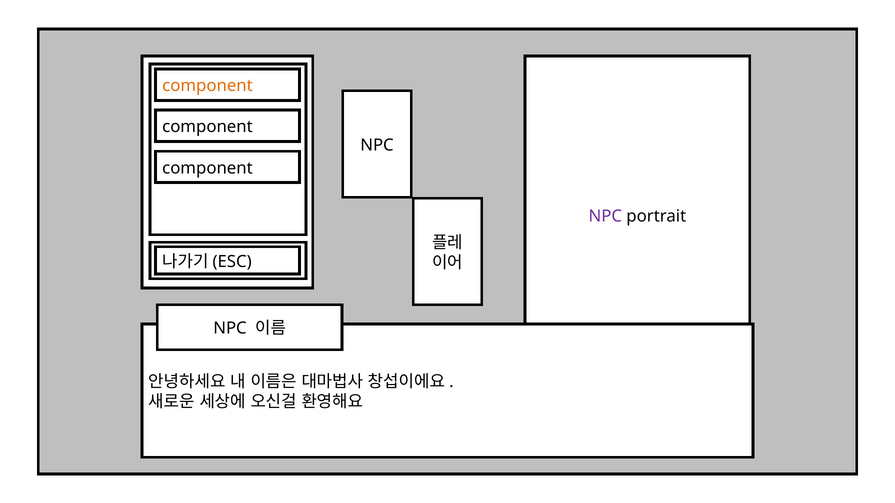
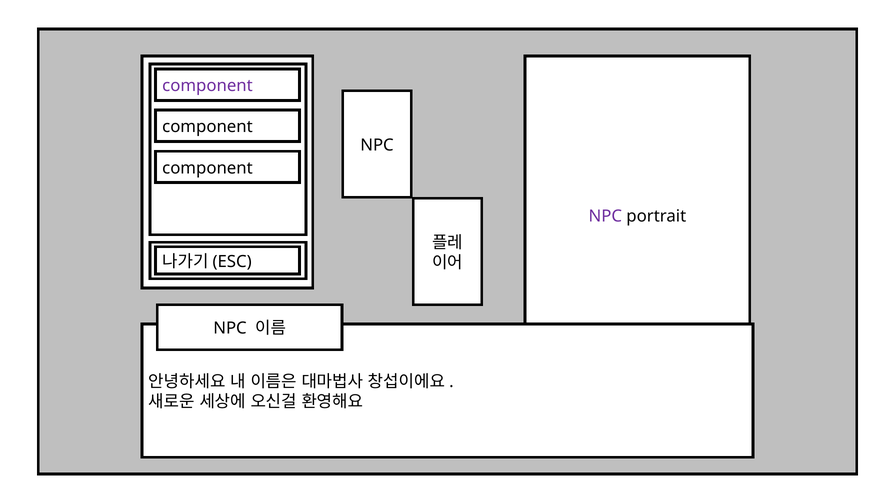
component at (207, 86) colour: orange -> purple
